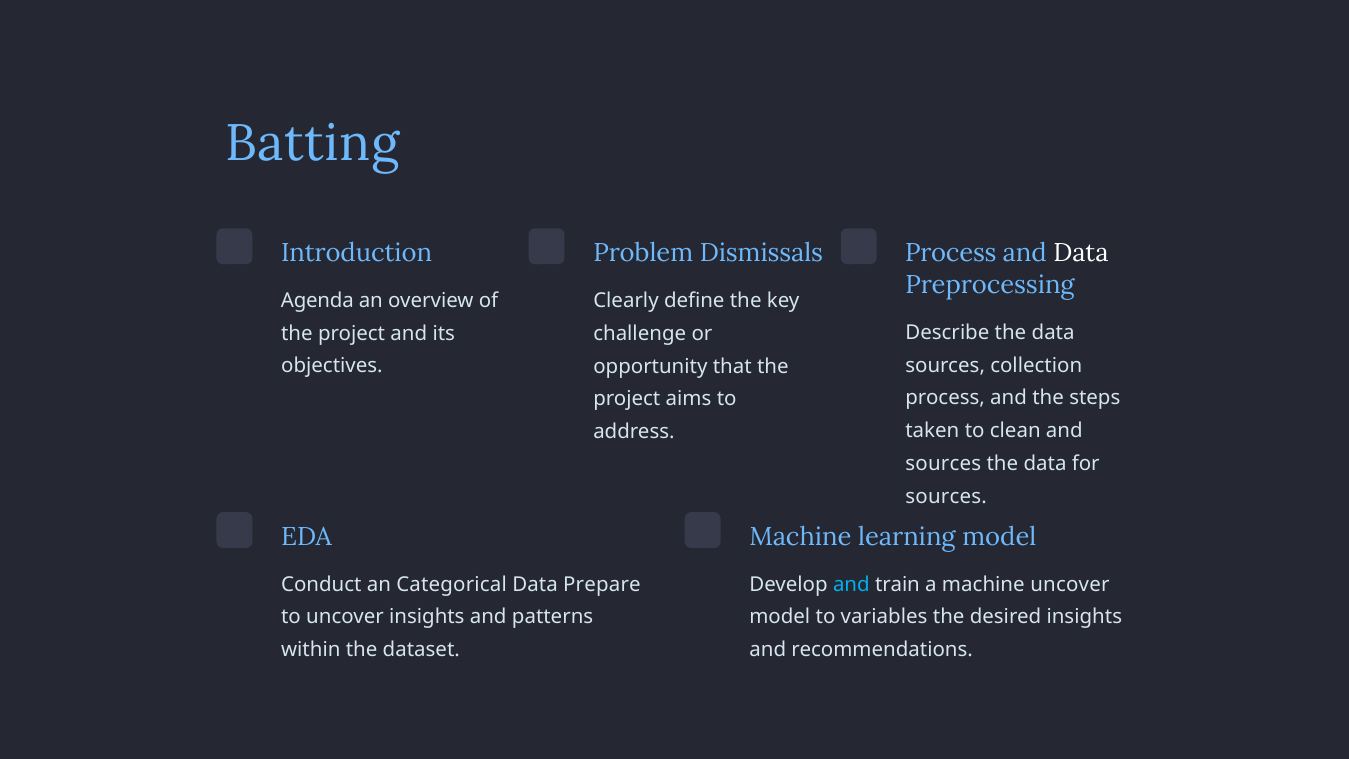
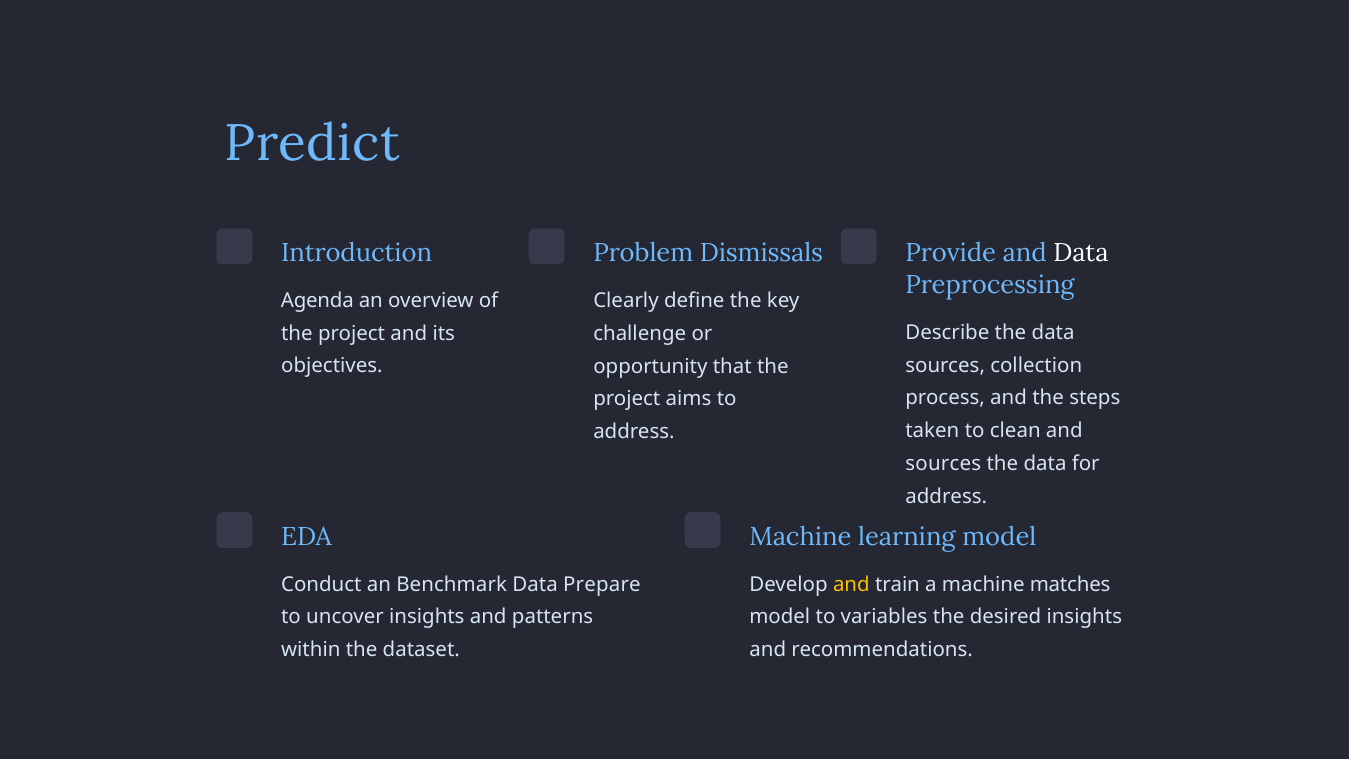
Batting: Batting -> Predict
Process at (951, 253): Process -> Provide
sources at (946, 496): sources -> address
Categorical: Categorical -> Benchmark
and at (851, 584) colour: light blue -> yellow
machine uncover: uncover -> matches
